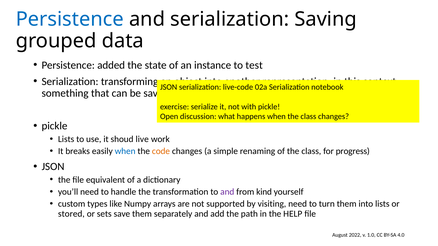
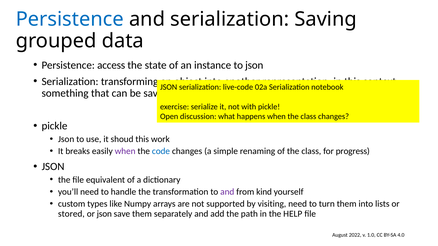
added: added -> access
to test: test -> json
Lists at (66, 139): Lists -> Json
shoud live: live -> this
when at (125, 151) colour: blue -> purple
code colour: orange -> blue
or sets: sets -> json
